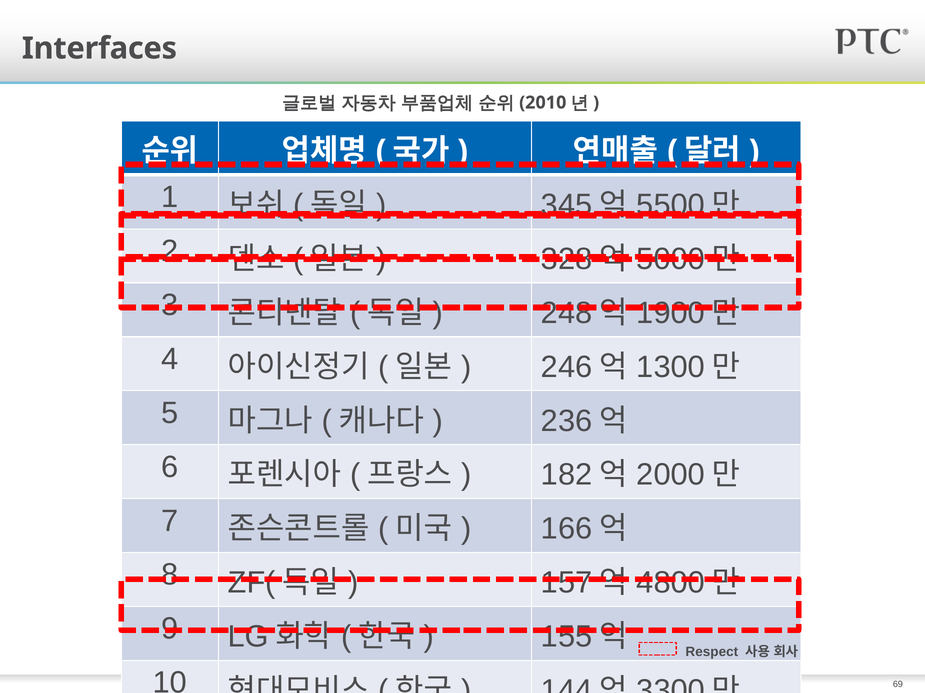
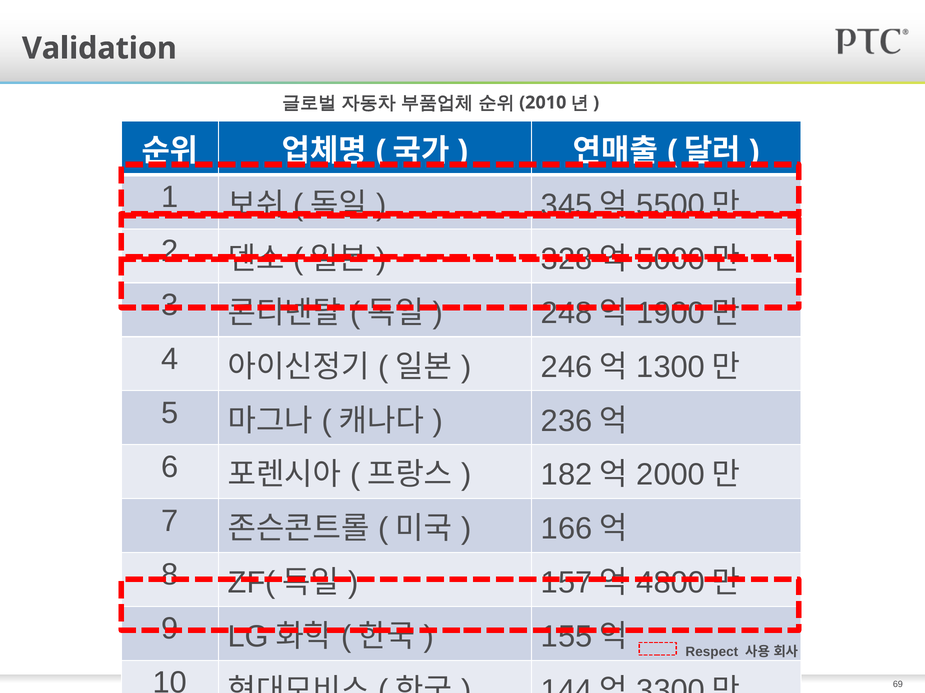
Interfaces: Interfaces -> Validation
